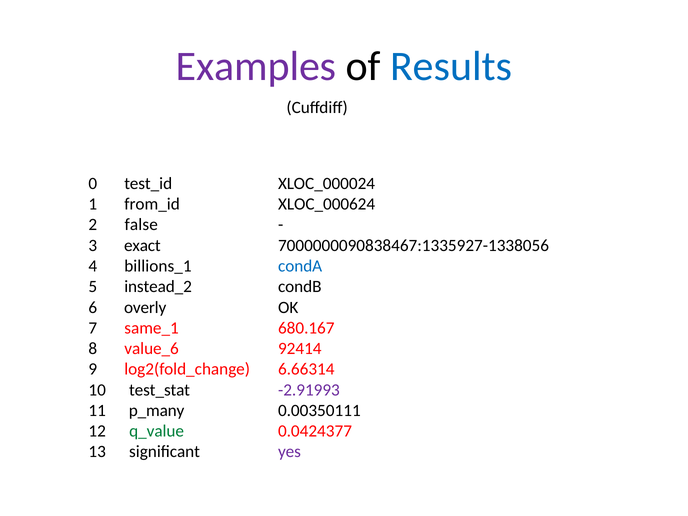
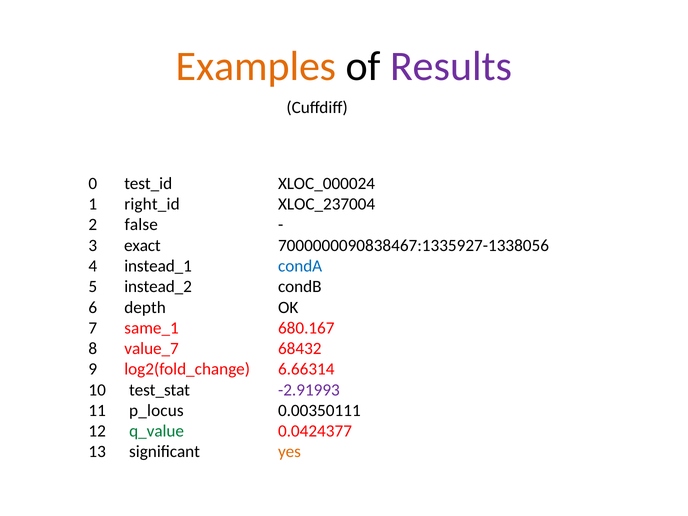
Examples colour: purple -> orange
Results colour: blue -> purple
from_id: from_id -> right_id
XLOC_000624: XLOC_000624 -> XLOC_237004
billions_1: billions_1 -> instead_1
overly: overly -> depth
value_6: value_6 -> value_7
92414: 92414 -> 68432
p_many: p_many -> p_locus
yes colour: purple -> orange
